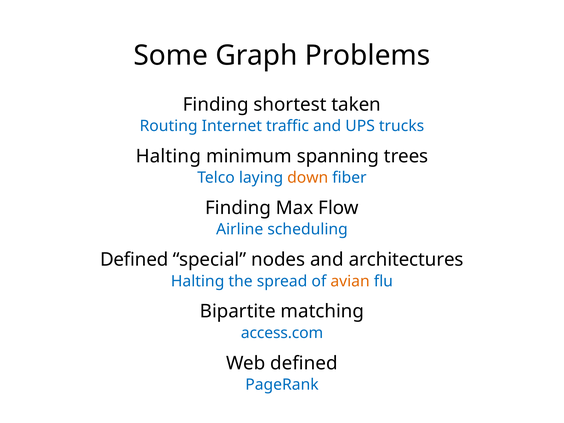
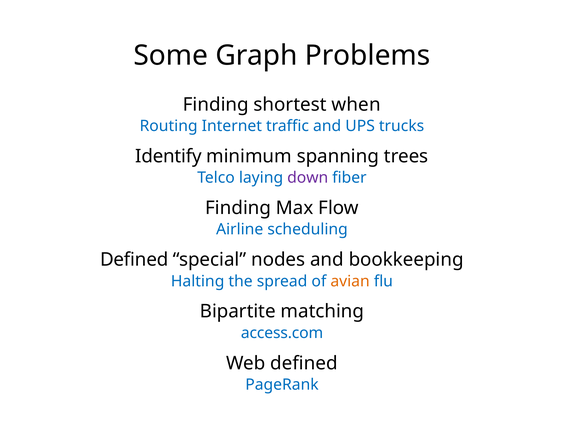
taken: taken -> when
Halting at (168, 156): Halting -> Identify
down colour: orange -> purple
architectures: architectures -> bookkeeping
